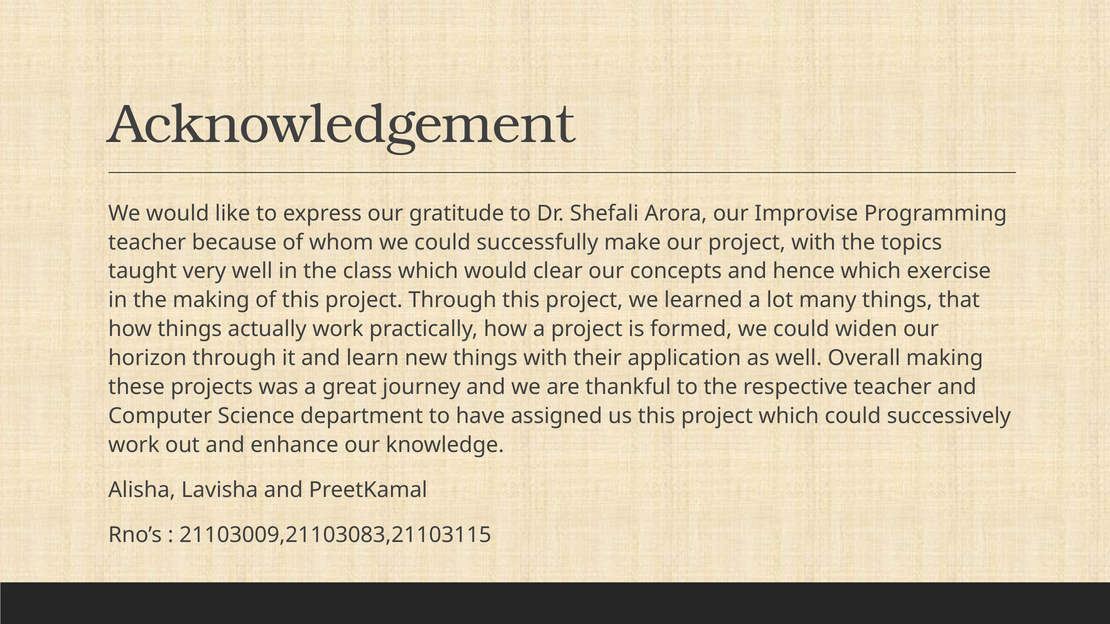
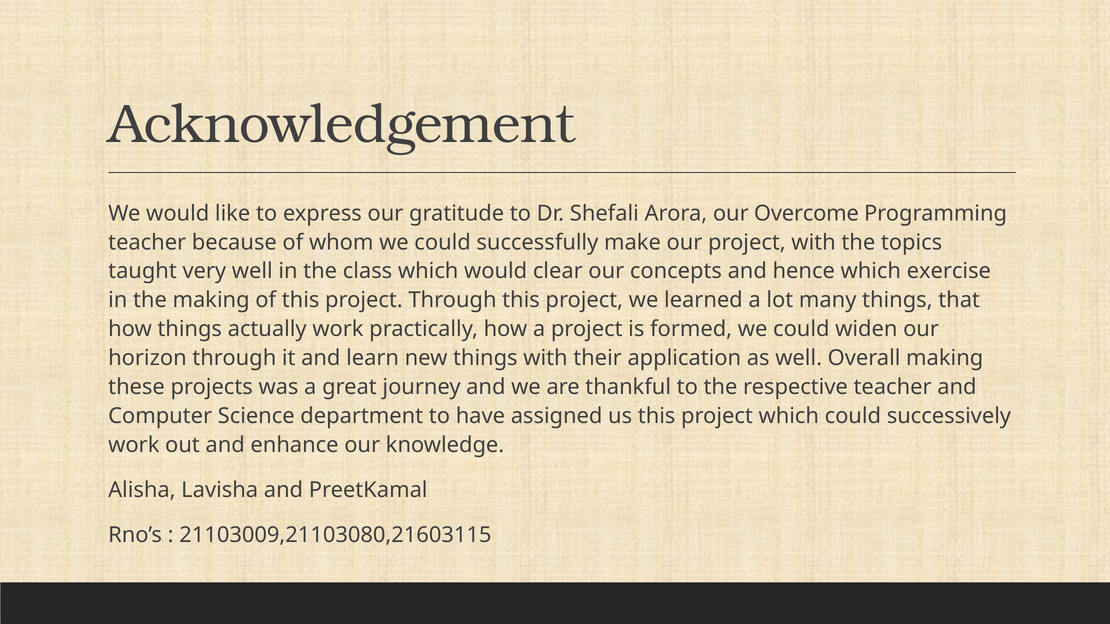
Improvise: Improvise -> Overcome
21103009,21103083,21103115: 21103009,21103083,21103115 -> 21103009,21103080,21603115
